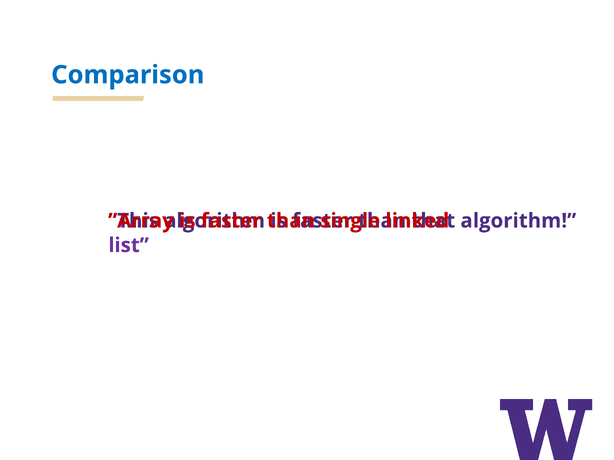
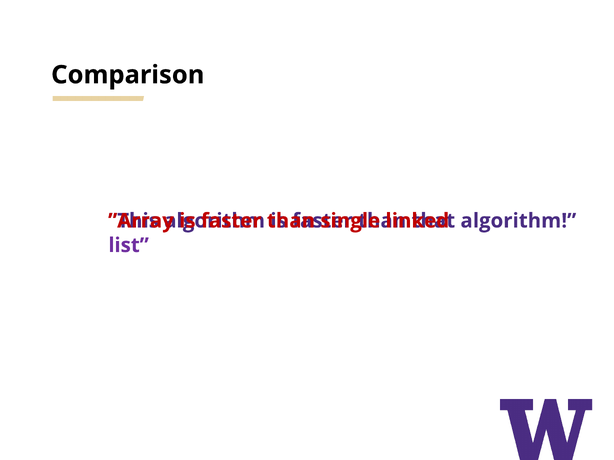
Comparison colour: blue -> black
